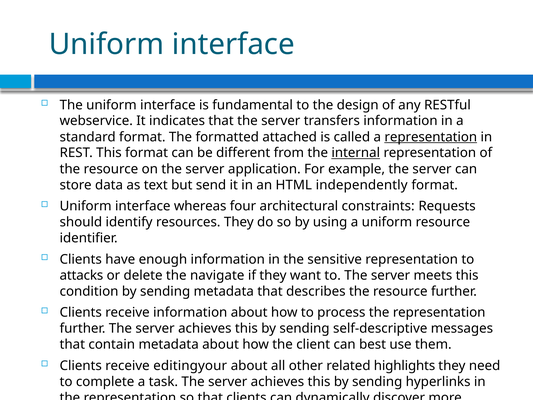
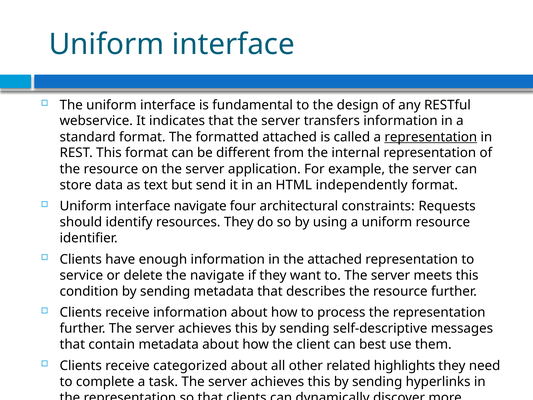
internal underline: present -> none
interface whereas: whereas -> navigate
the sensitive: sensitive -> attached
attacks: attacks -> service
editingyour: editingyour -> categorized
